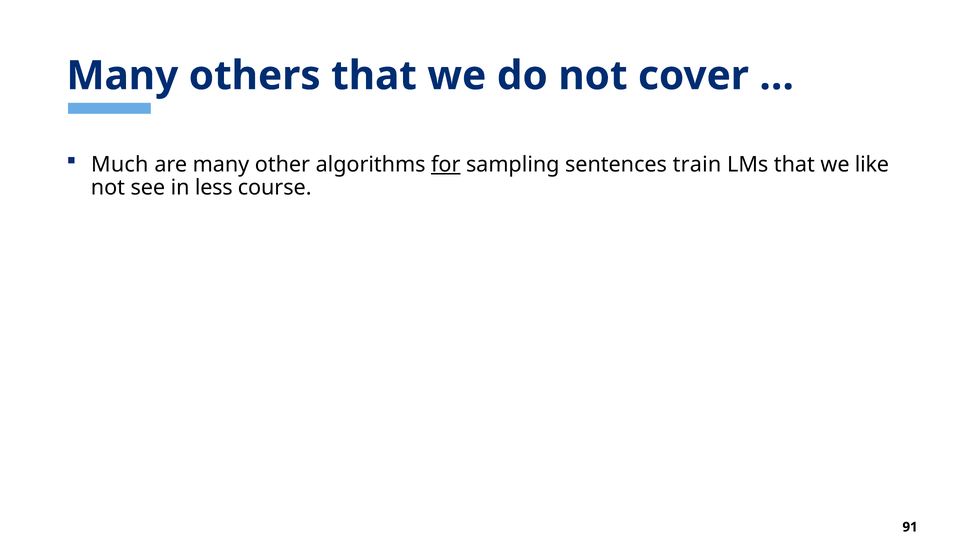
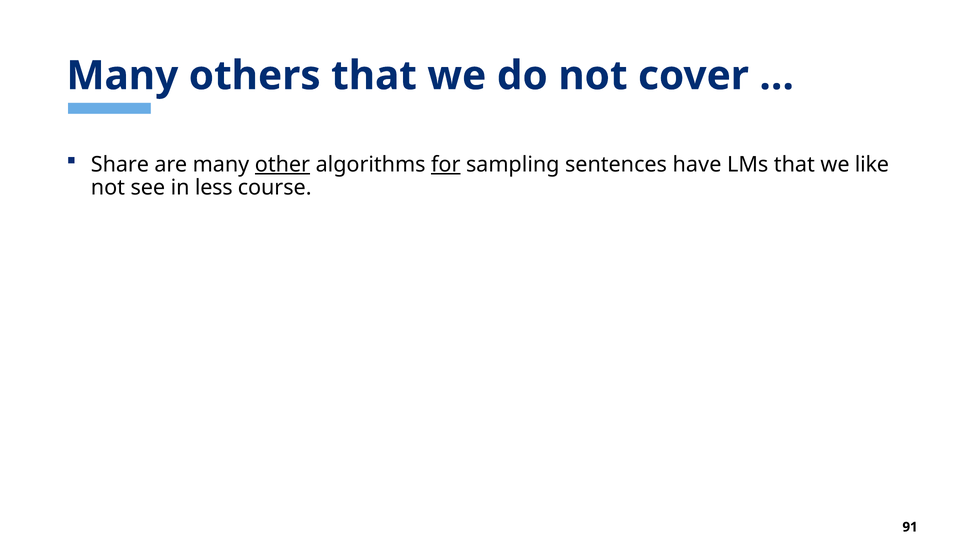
Much: Much -> Share
other underline: none -> present
train: train -> have
